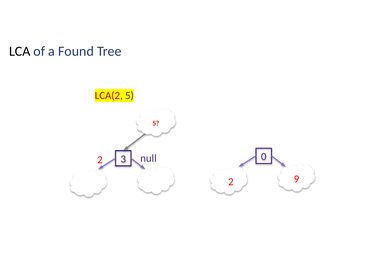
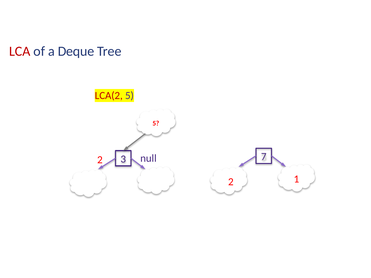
LCA colour: black -> red
Found: Found -> Deque
0: 0 -> 7
9: 9 -> 1
